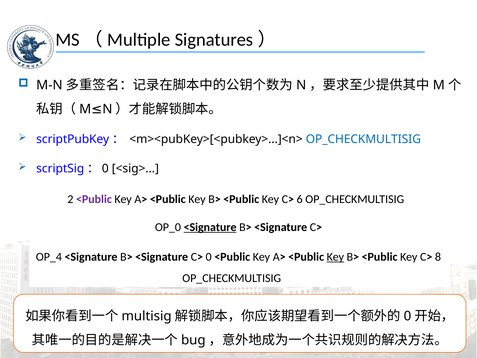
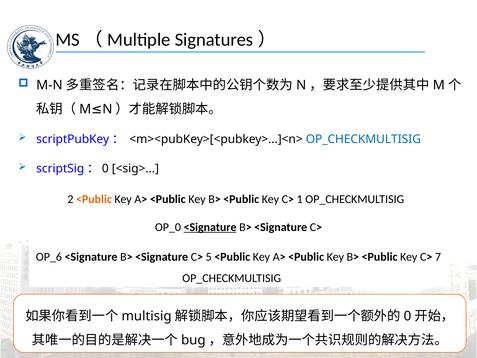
<Public at (94, 199) colour: purple -> orange
6: 6 -> 1
OP_4: OP_4 -> OP_6
C> 0: 0 -> 5
Key at (335, 257) underline: present -> none
8: 8 -> 7
